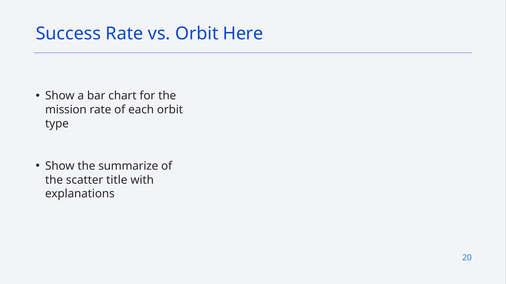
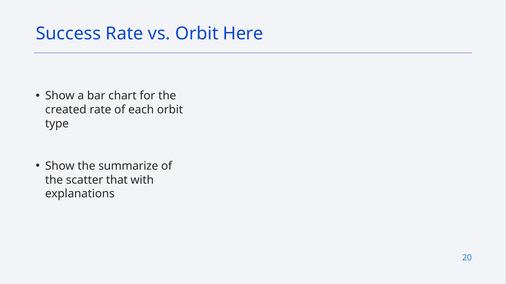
mission: mission -> created
title: title -> that
